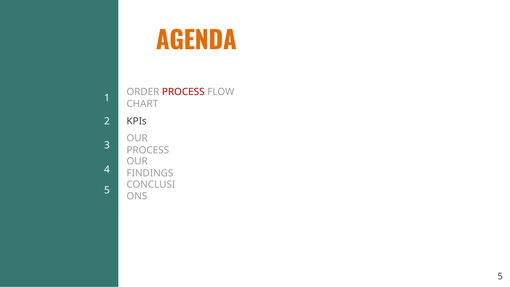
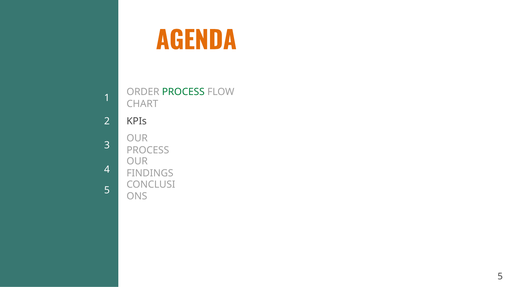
PROCESS at (183, 92) colour: red -> green
